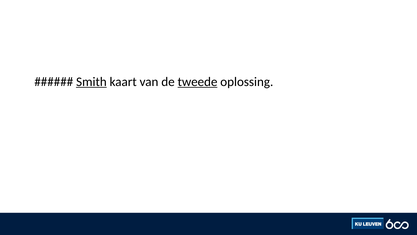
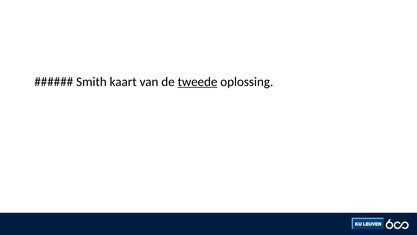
Smith underline: present -> none
